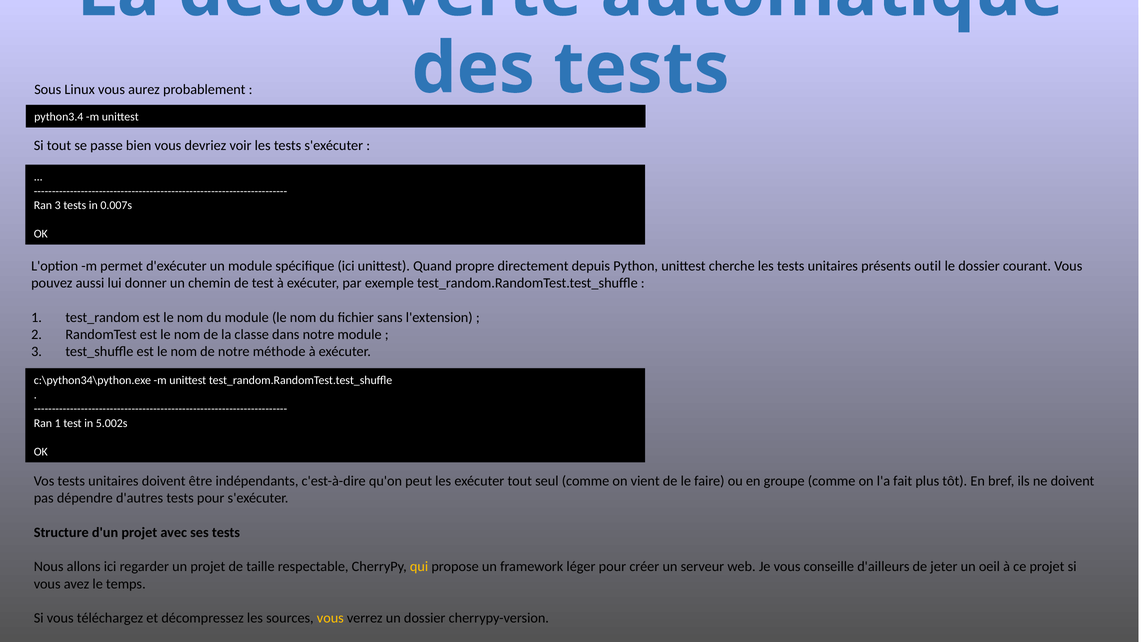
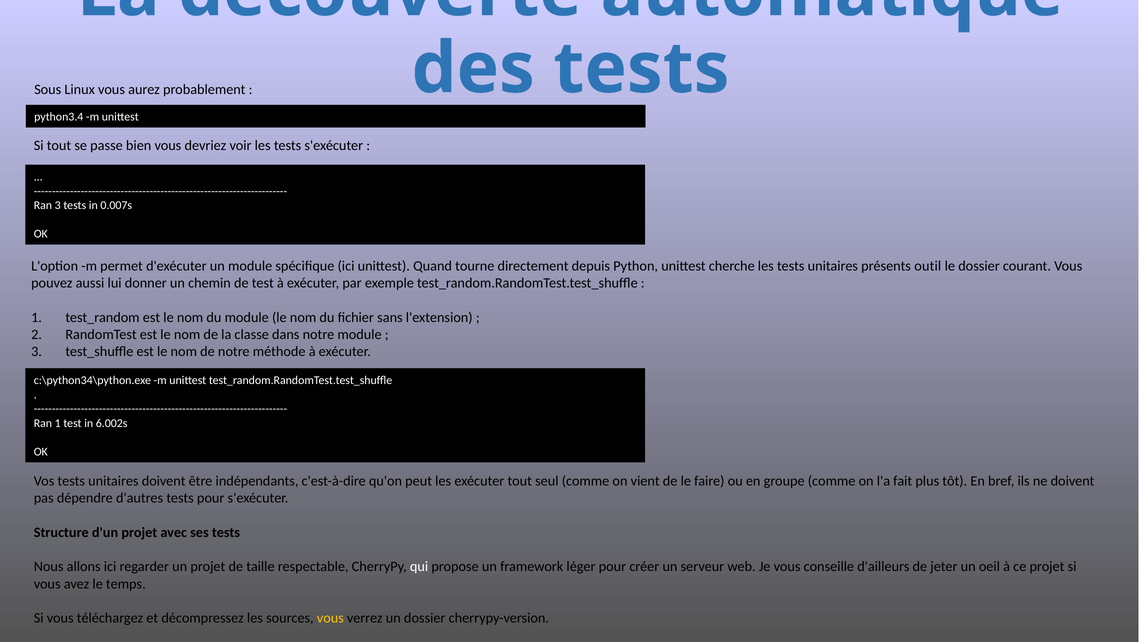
propre: propre -> tourne
5.002s: 5.002s -> 6.002s
qui colour: yellow -> white
